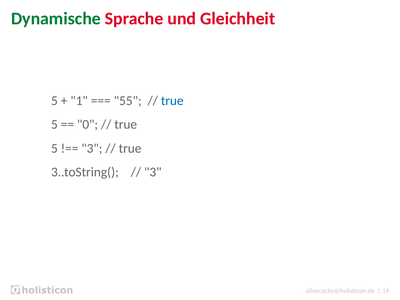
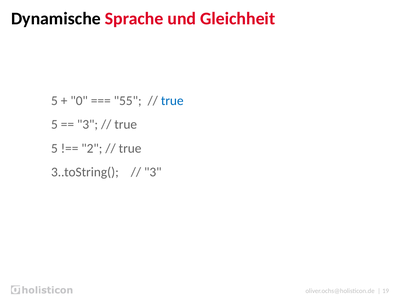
Dynamische colour: green -> black
1: 1 -> 0
0 at (88, 125): 0 -> 3
3 at (92, 148): 3 -> 2
